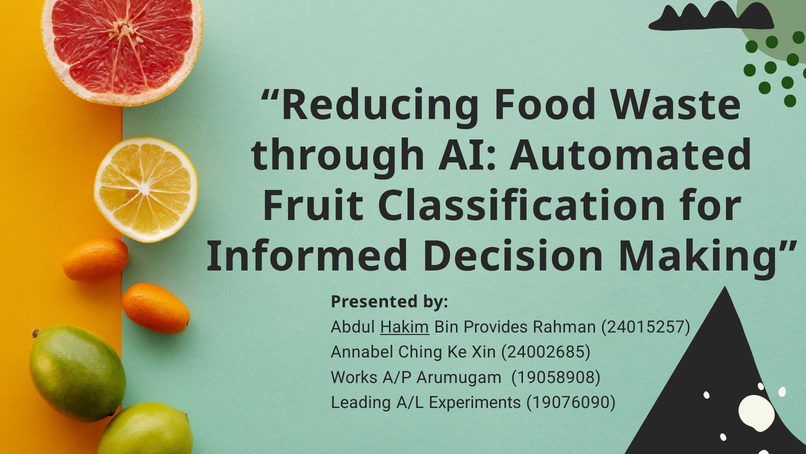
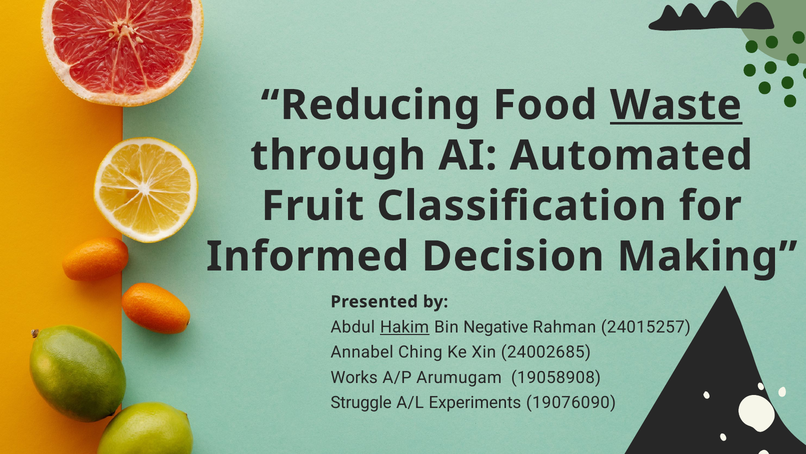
Waste underline: none -> present
Provides: Provides -> Negative
Leading: Leading -> Struggle
